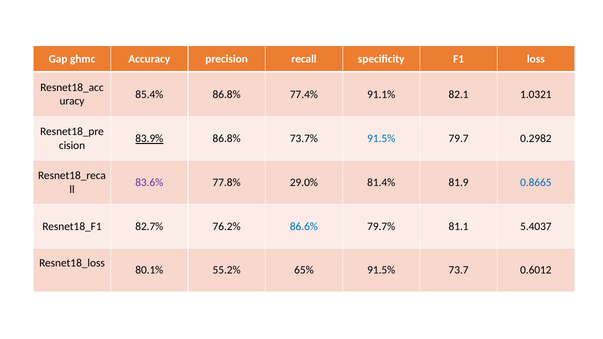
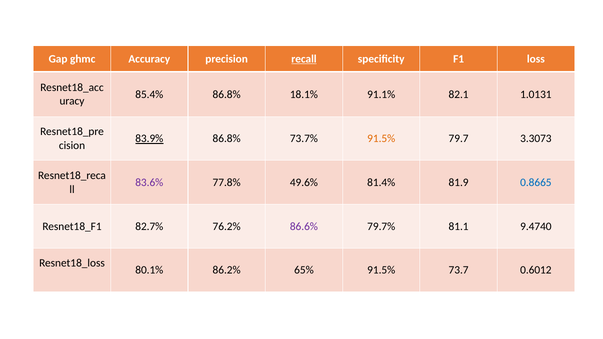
recall underline: none -> present
77.4%: 77.4% -> 18.1%
1.0321: 1.0321 -> 1.0131
91.5% at (381, 139) colour: blue -> orange
0.2982: 0.2982 -> 3.3073
29.0%: 29.0% -> 49.6%
86.6% colour: blue -> purple
5.4037: 5.4037 -> 9.4740
55.2%: 55.2% -> 86.2%
